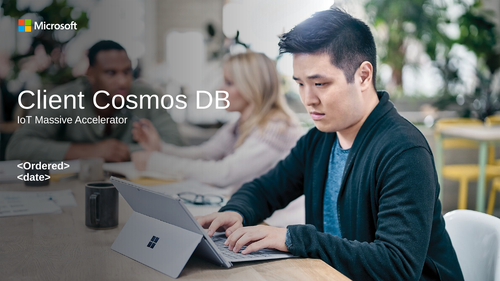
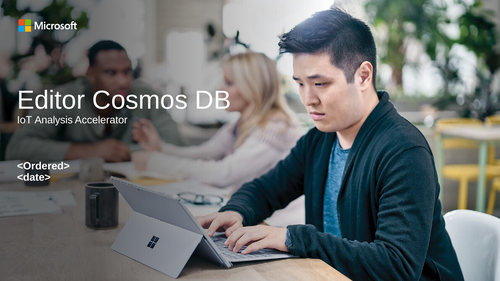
Client: Client -> Editor
Massive: Massive -> Analysis
